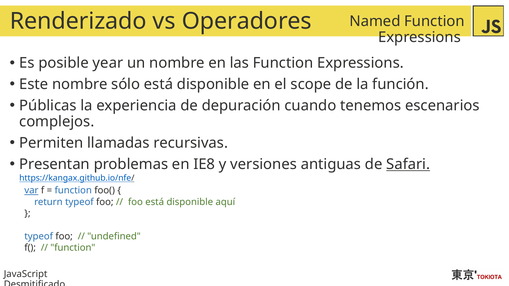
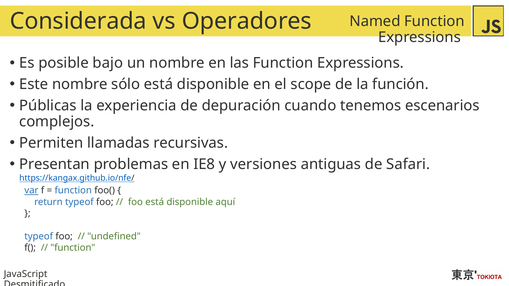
Renderizado: Renderizado -> Considerada
year: year -> bajo
Safari underline: present -> none
